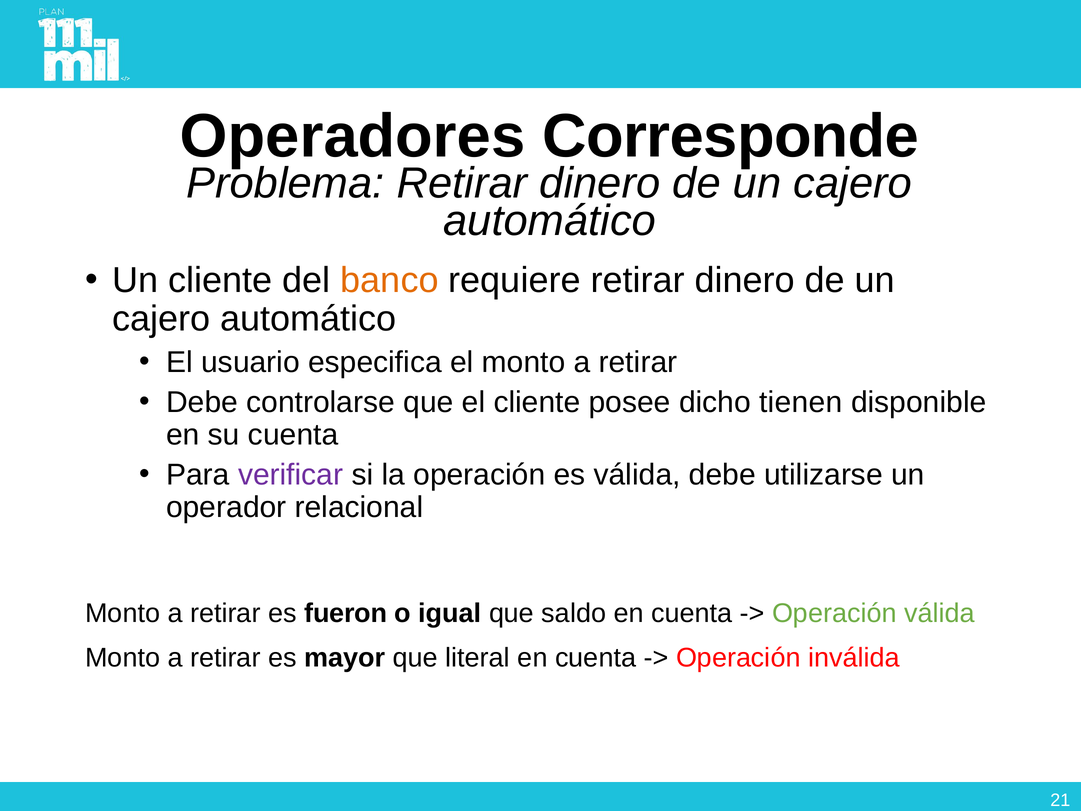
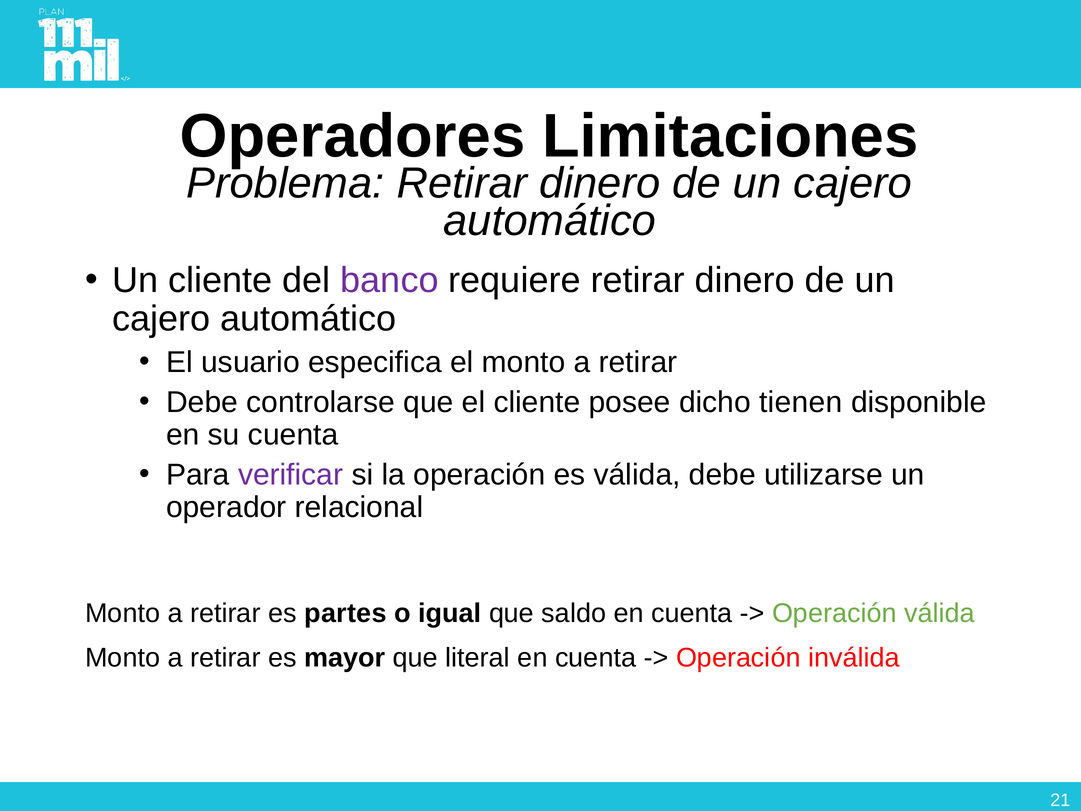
Corresponde: Corresponde -> Limitaciones
banco colour: orange -> purple
fueron: fueron -> partes
